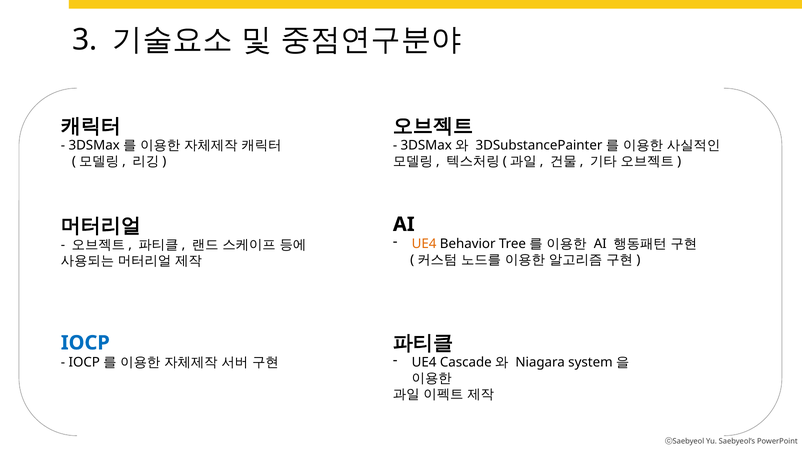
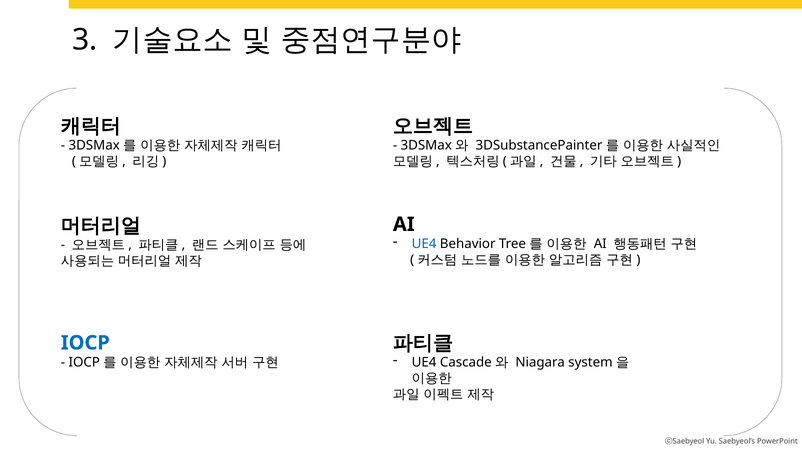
UE4 at (424, 244) colour: orange -> blue
